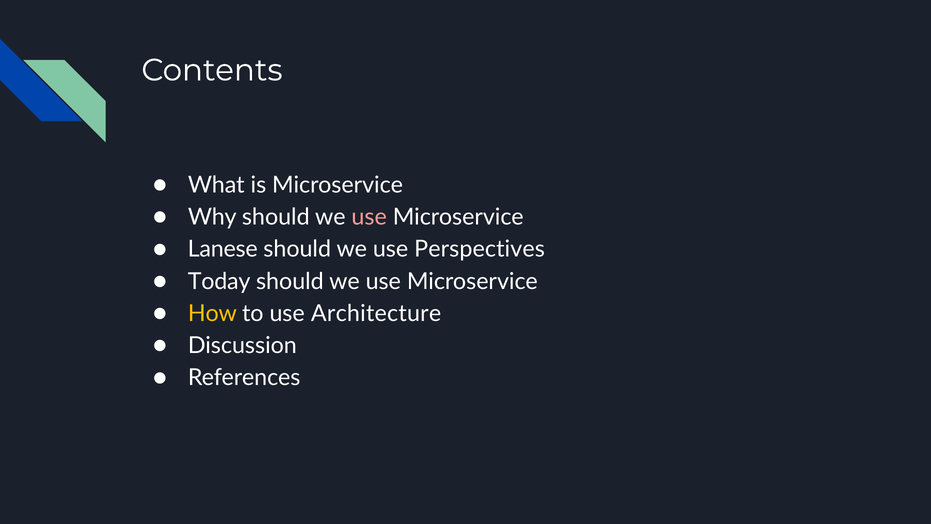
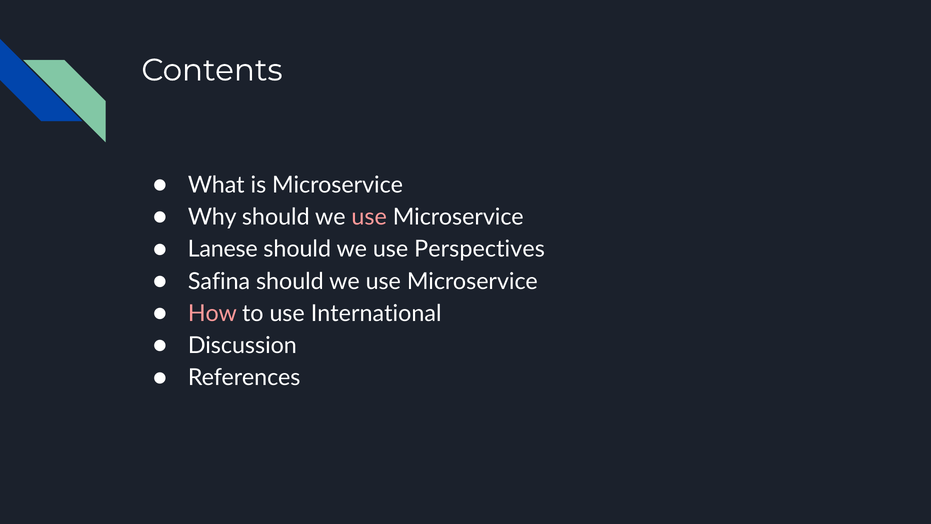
Today: Today -> Safina
How colour: yellow -> pink
Architecture: Architecture -> International
